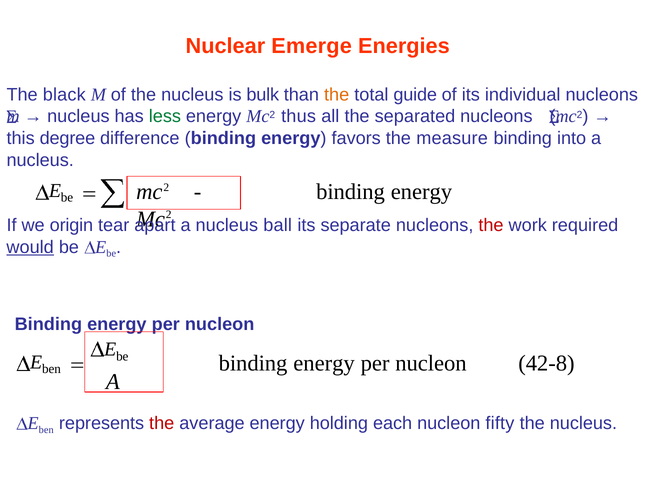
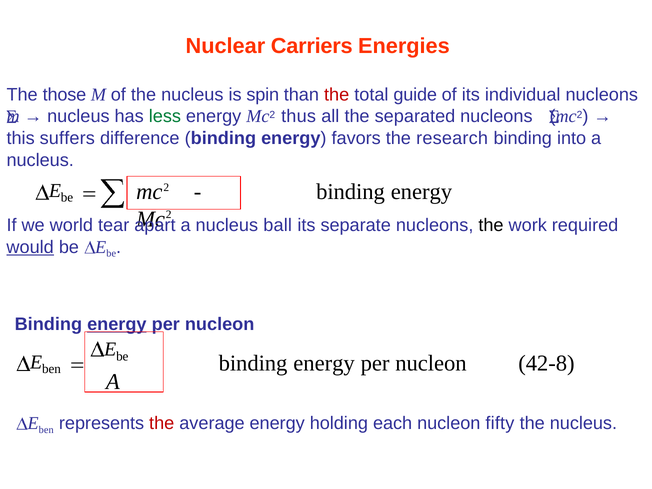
Emerge: Emerge -> Carriers
black: black -> those
bulk: bulk -> spin
the at (337, 95) colour: orange -> red
degree: degree -> suffers
measure: measure -> research
origin: origin -> world
the at (491, 225) colour: red -> black
energy at (117, 324) underline: none -> present
